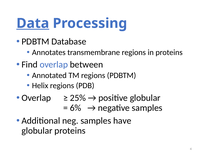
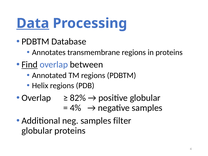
Find underline: none -> present
25%: 25% -> 82%
6%: 6% -> 4%
have: have -> filter
